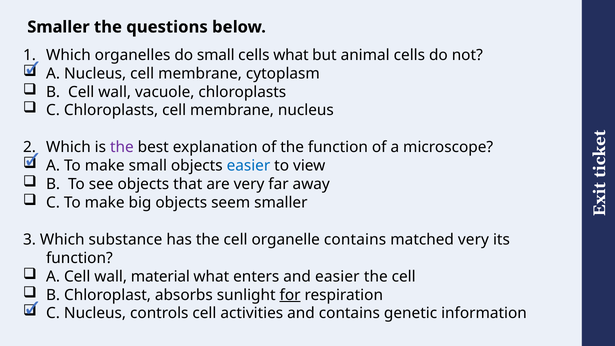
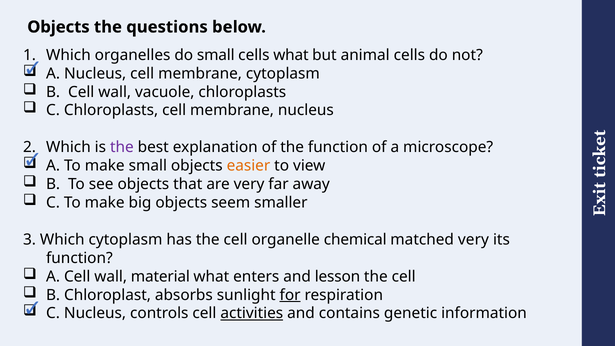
Smaller at (58, 27): Smaller -> Objects
easier at (248, 166) colour: blue -> orange
Which substance: substance -> cytoplasm
organelle contains: contains -> chemical
and easier: easier -> lesson
activities underline: none -> present
